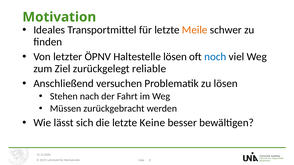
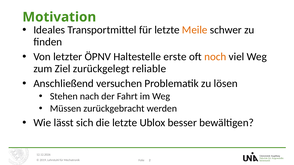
Haltestelle lösen: lösen -> erste
noch colour: blue -> orange
Keine: Keine -> Ublox
